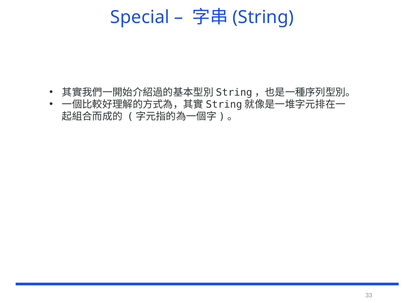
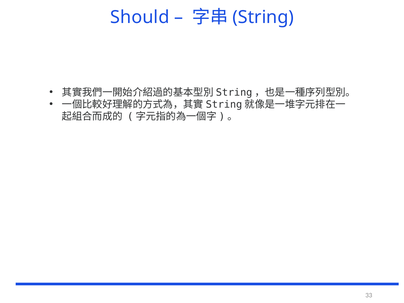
Special: Special -> Should
